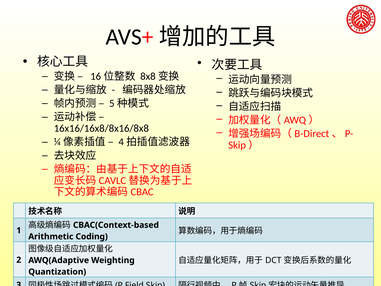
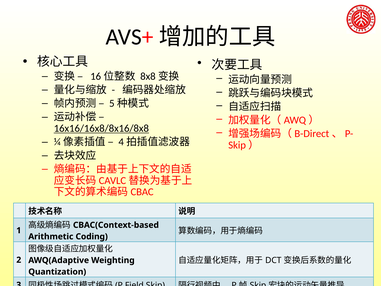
16x16/16x8/8x16/8x8 underline: none -> present
